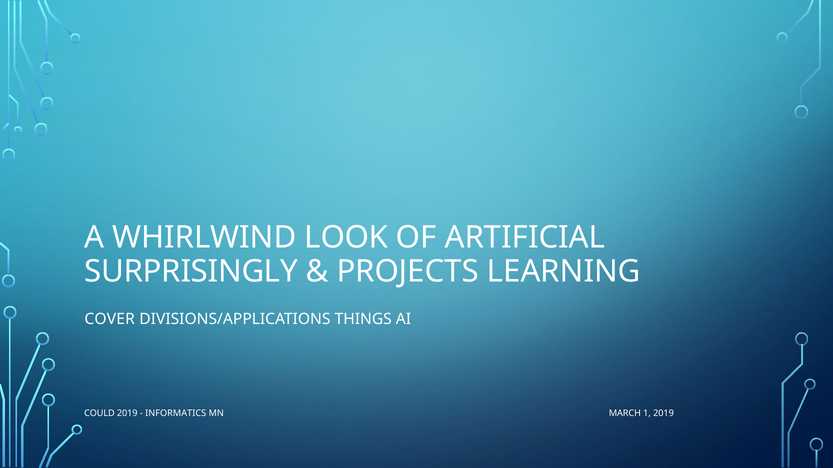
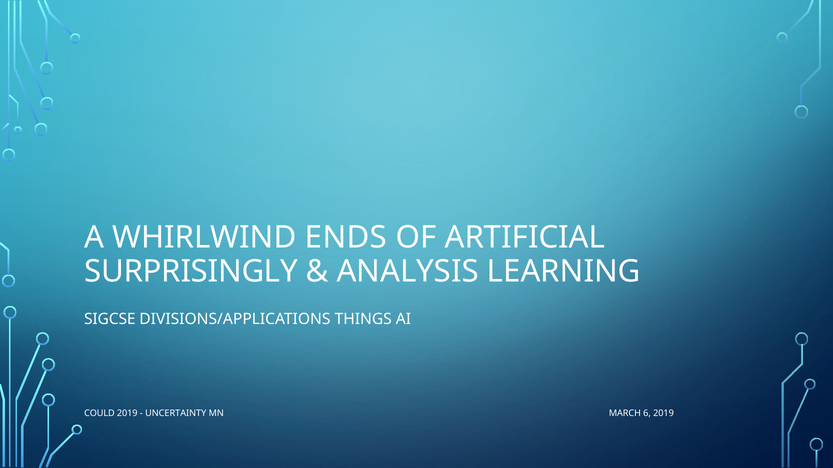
LOOK: LOOK -> ENDS
PROJECTS: PROJECTS -> ANALYSIS
COVER: COVER -> SIGCSE
INFORMATICS: INFORMATICS -> UNCERTAINTY
1: 1 -> 6
